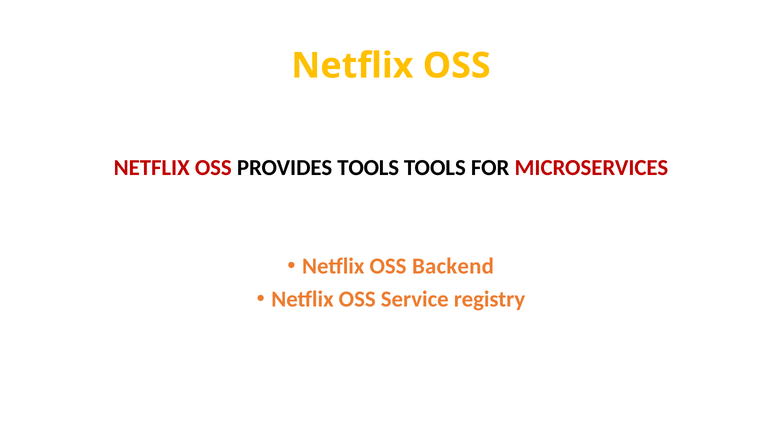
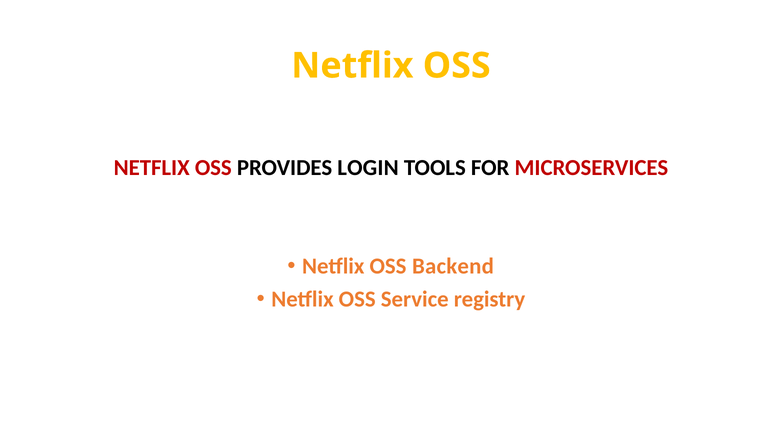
PROVIDES TOOLS: TOOLS -> LOGIN
